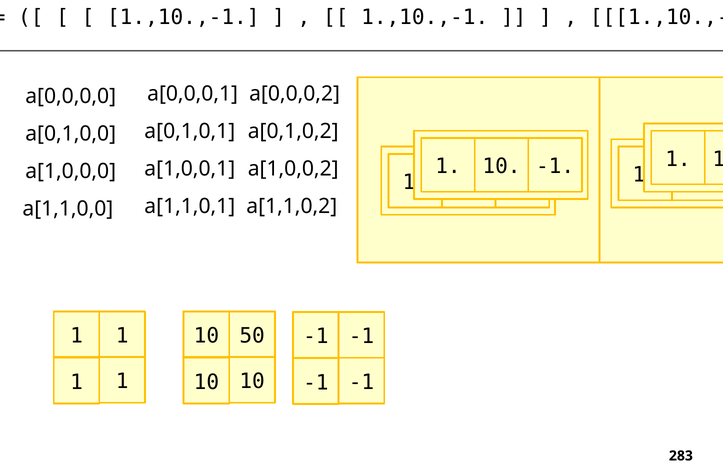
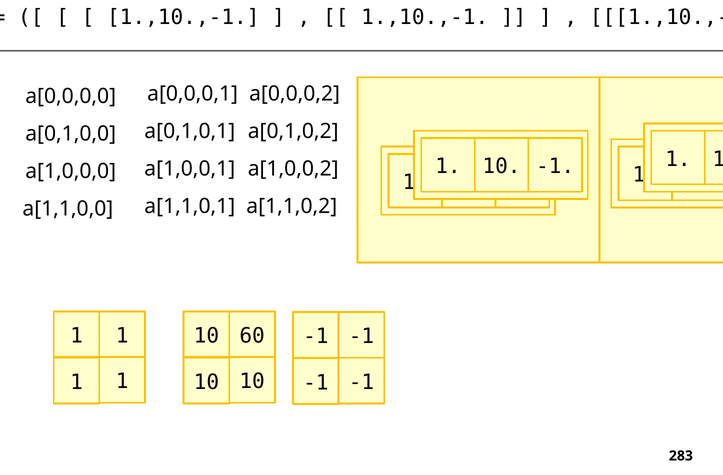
50: 50 -> 60
